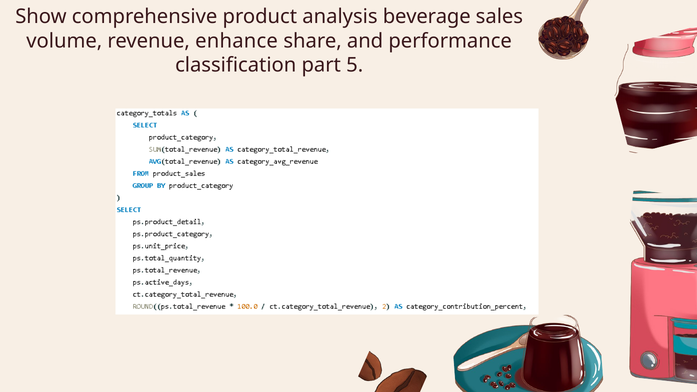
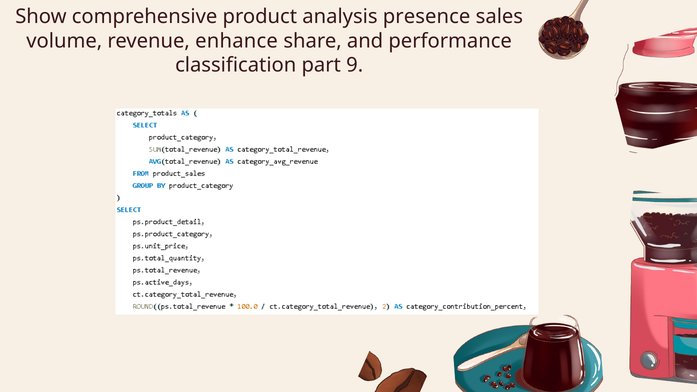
beverage: beverage -> presence
5: 5 -> 9
